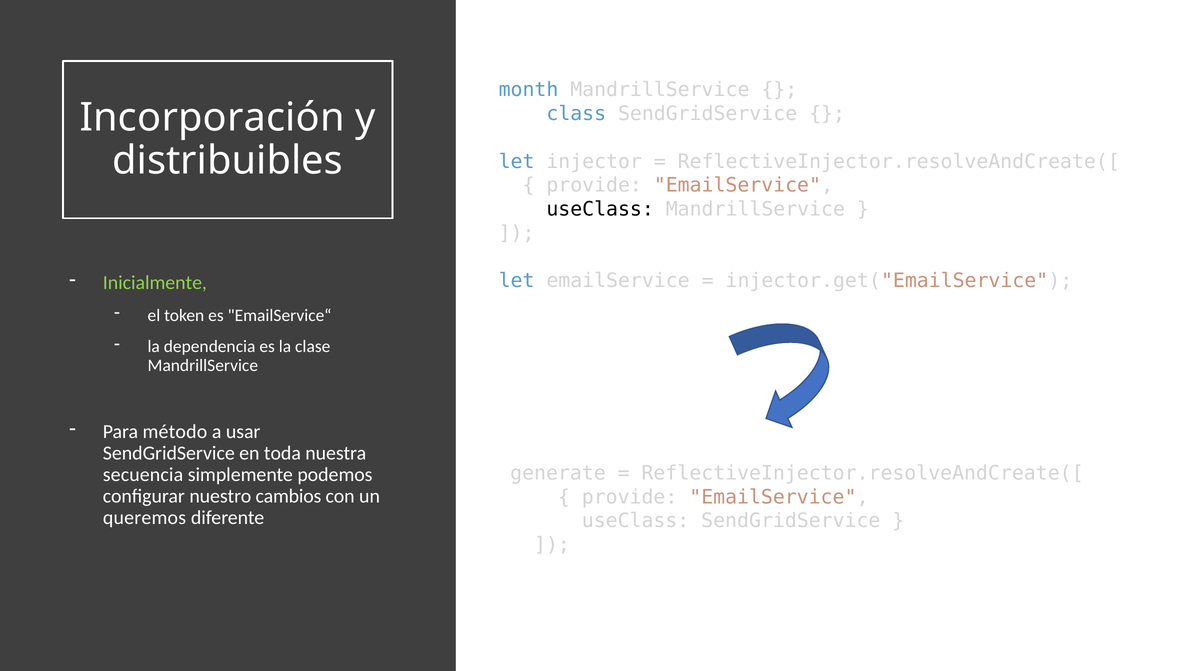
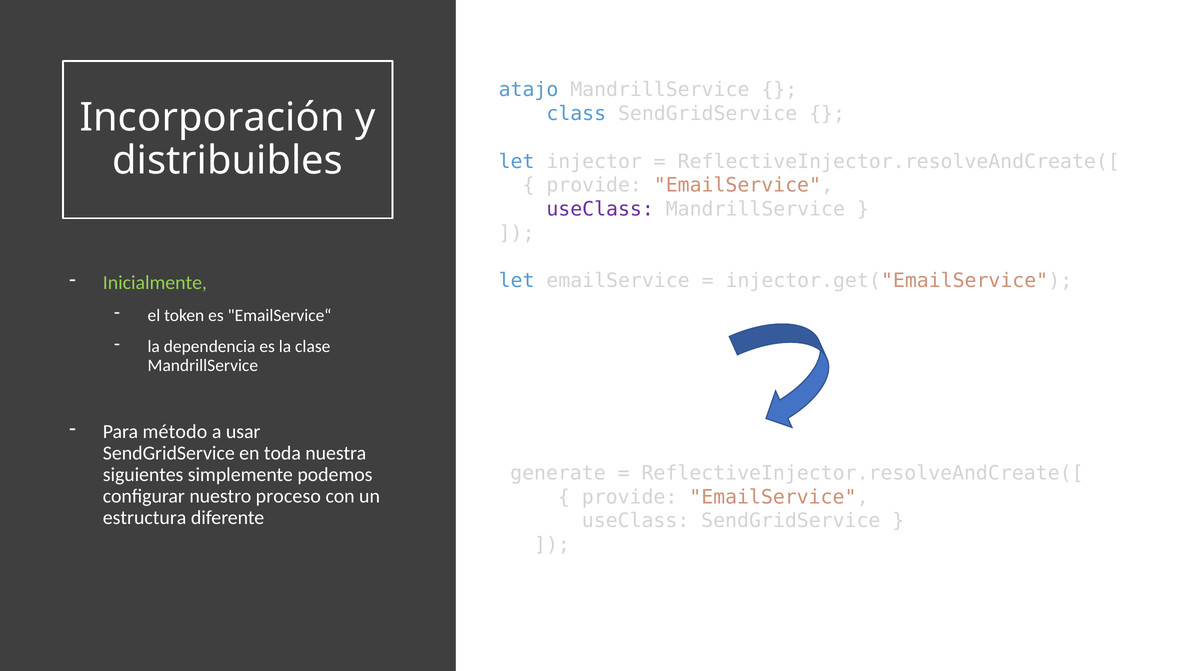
month: month -> atajo
useClass at (600, 209) colour: black -> purple
secuencia: secuencia -> siguientes
cambios: cambios -> proceso
queremos: queremos -> estructura
